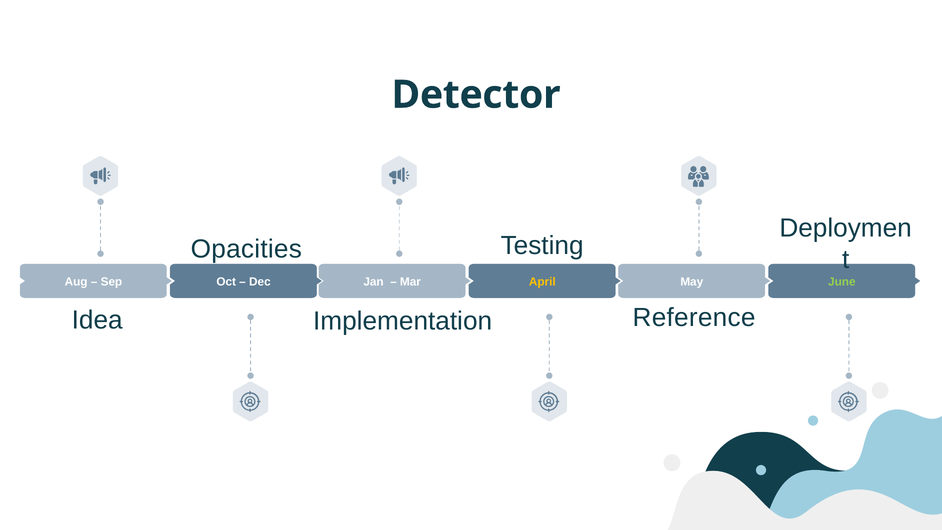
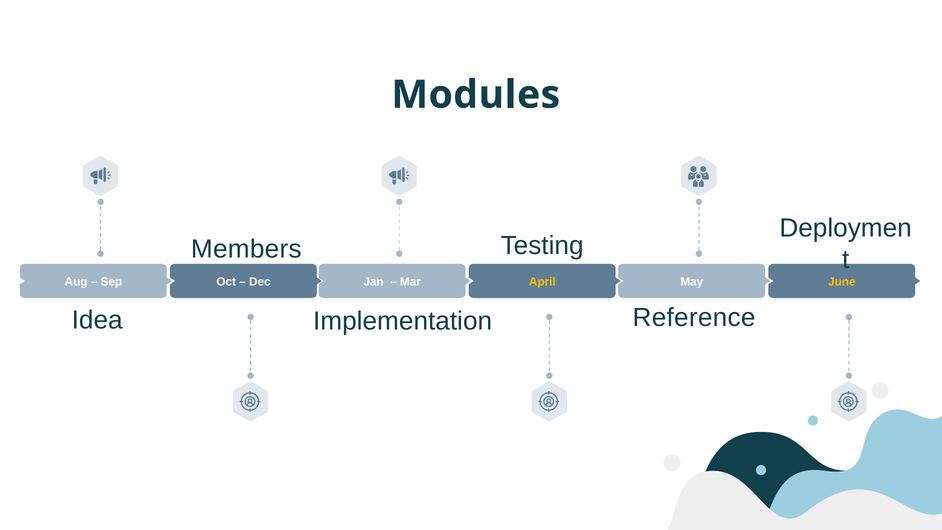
Detector: Detector -> Modules
Opacities: Opacities -> Members
June colour: light green -> yellow
